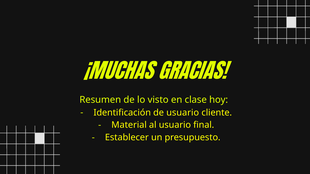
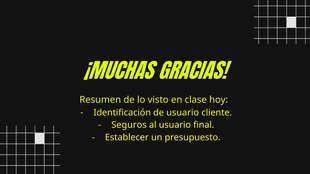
Material: Material -> Seguros
